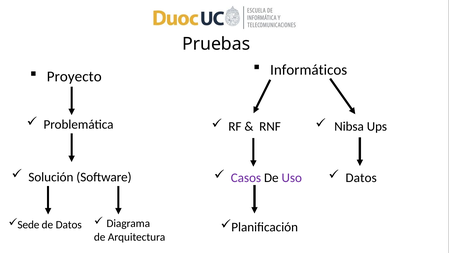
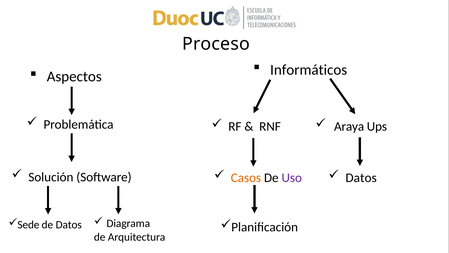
Pruebas: Pruebas -> Proceso
Proyecto: Proyecto -> Aspectos
Nibsa: Nibsa -> Araya
Casos colour: purple -> orange
